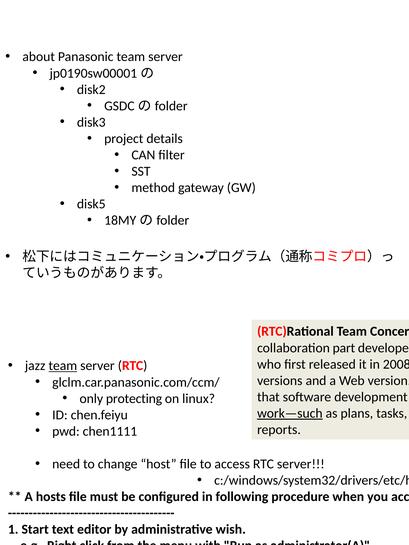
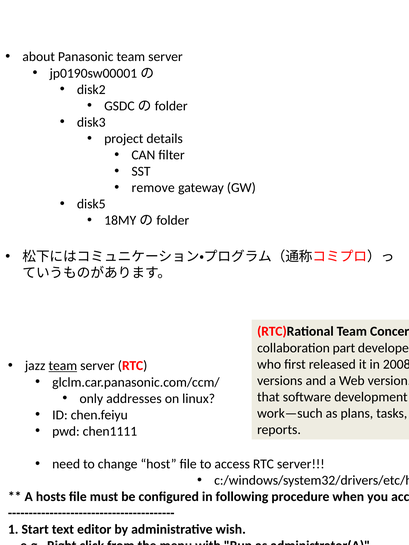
method: method -> remove
protecting: protecting -> addresses
work—such underline: present -> none
